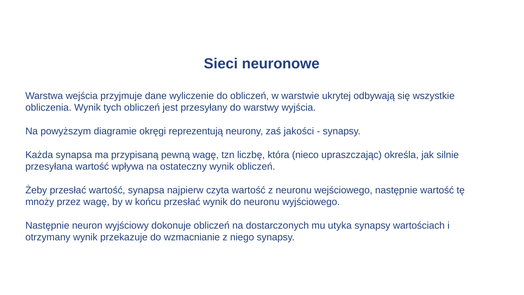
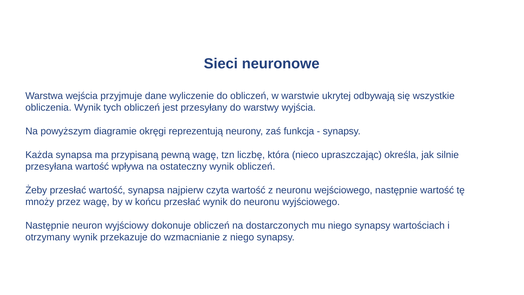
jakości: jakości -> funkcja
mu utyka: utyka -> niego
